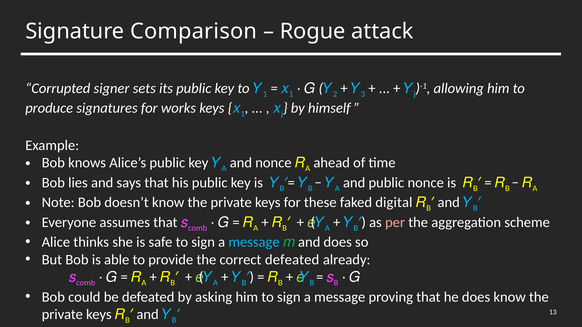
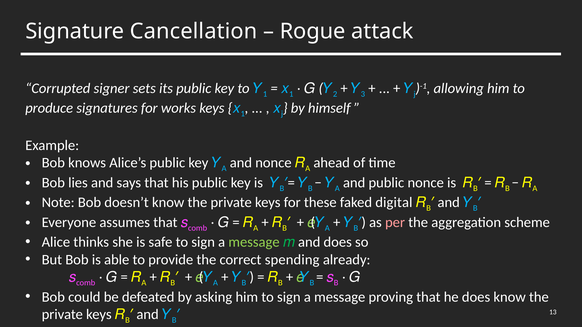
Comparison: Comparison -> Cancellation
message at (254, 242) colour: light blue -> light green
correct defeated: defeated -> spending
